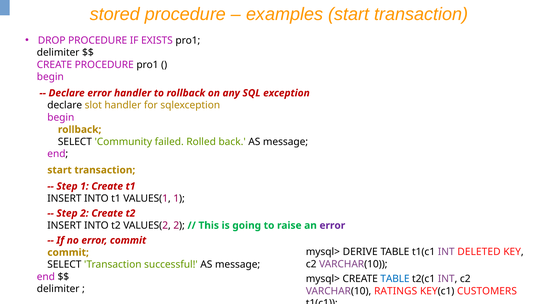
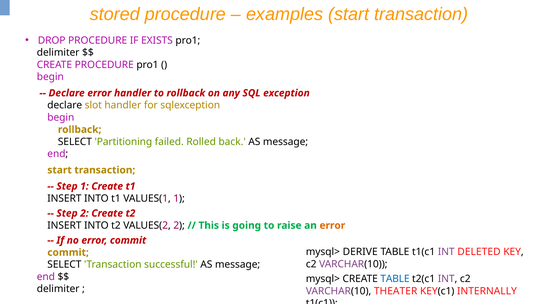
Community: Community -> Partitioning
error at (332, 225) colour: purple -> orange
RATINGS: RATINGS -> THEATER
CUSTOMERS: CUSTOMERS -> INTERNALLY
